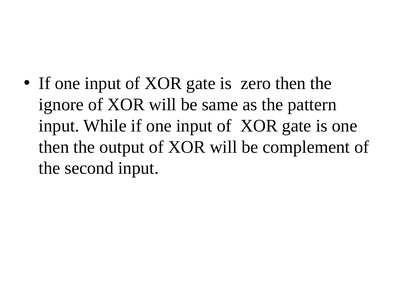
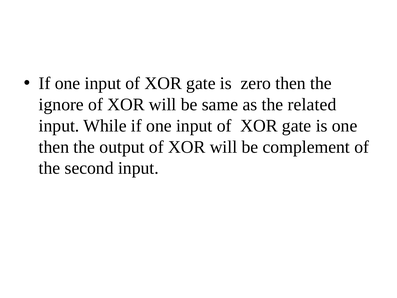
pattern: pattern -> related
